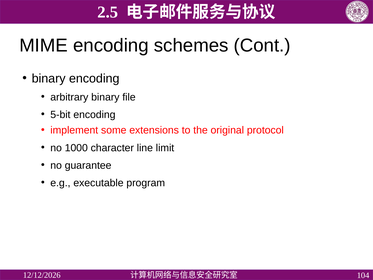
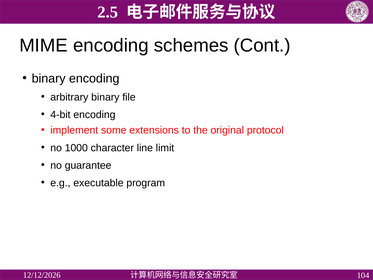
5-bit: 5-bit -> 4-bit
